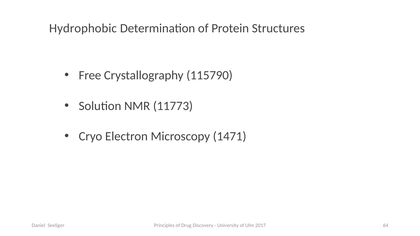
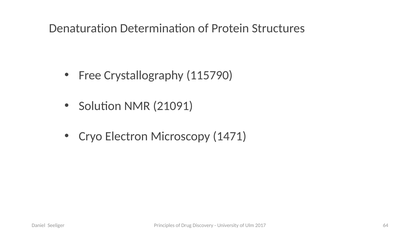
Hydrophobic: Hydrophobic -> Denaturation
11773: 11773 -> 21091
